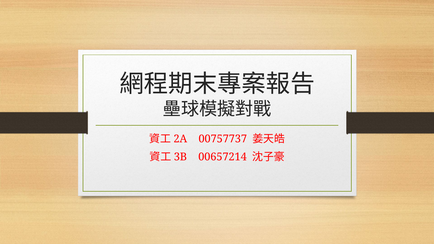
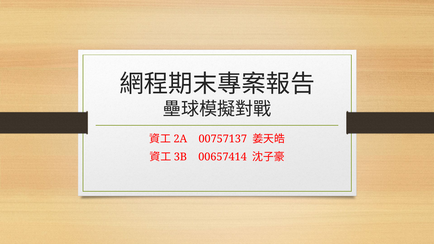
00757737: 00757737 -> 00757137
00657214: 00657214 -> 00657414
